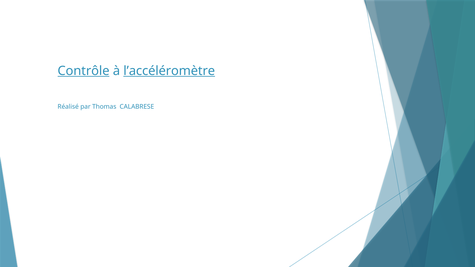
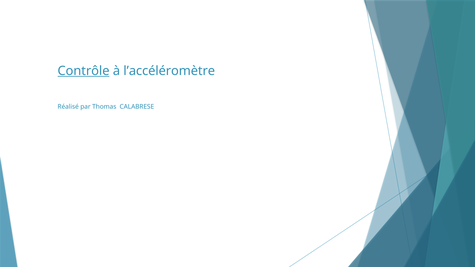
l’accéléromètre underline: present -> none
